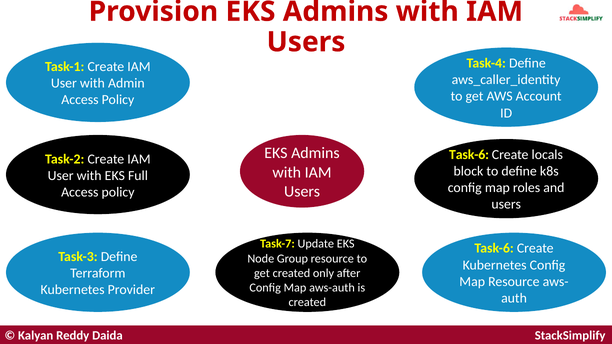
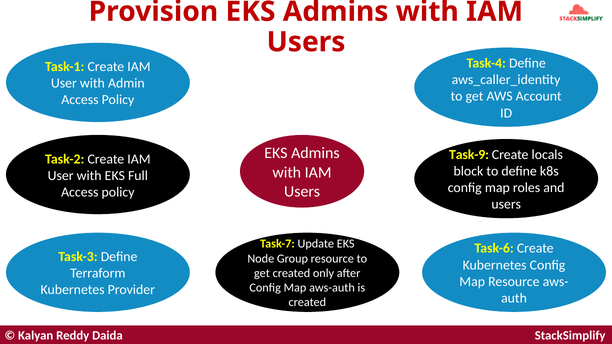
Task-6 at (469, 155): Task-6 -> Task-9
